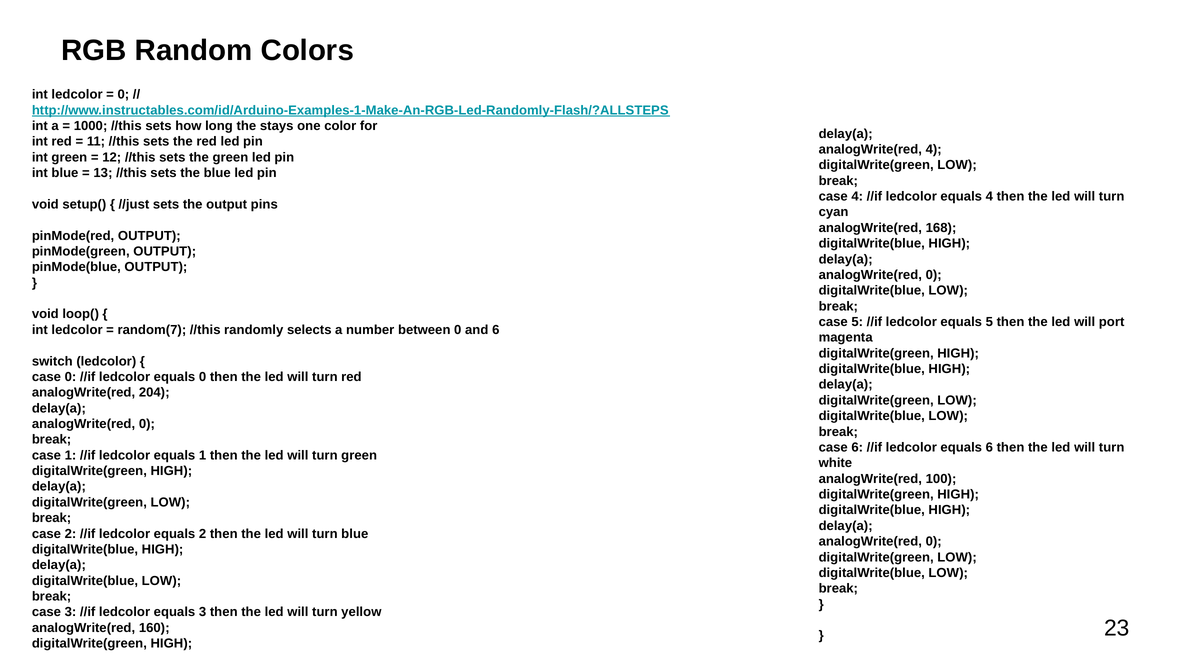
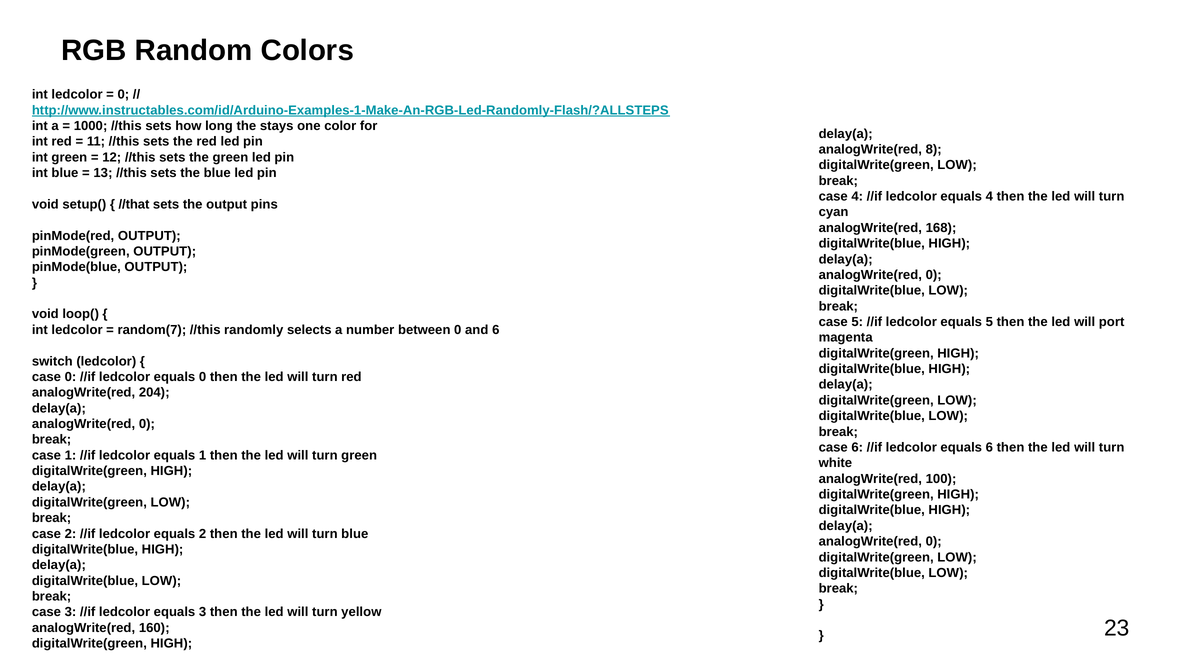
analogWrite(red 4: 4 -> 8
//just: //just -> //that
